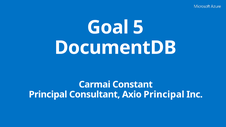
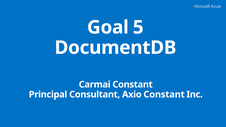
Axio Principal: Principal -> Constant
